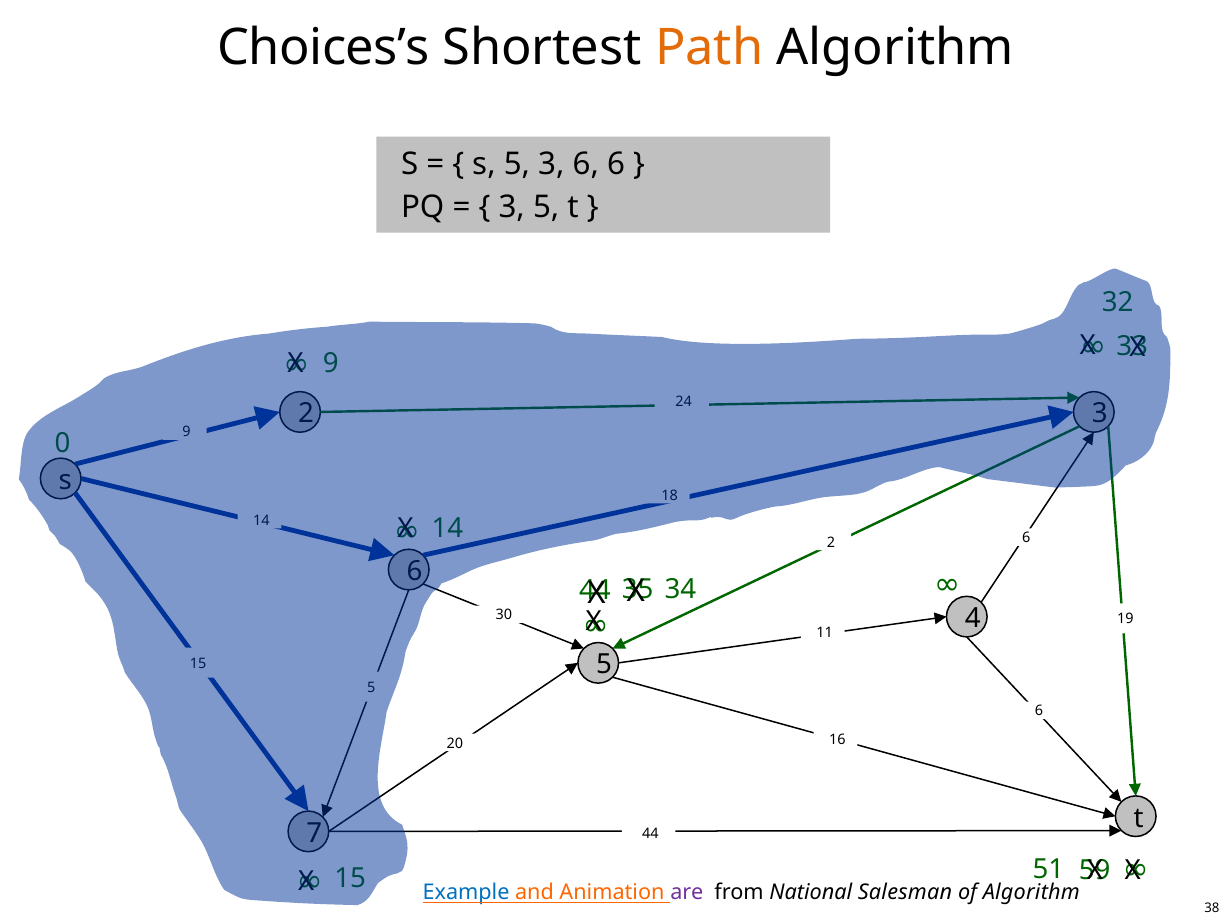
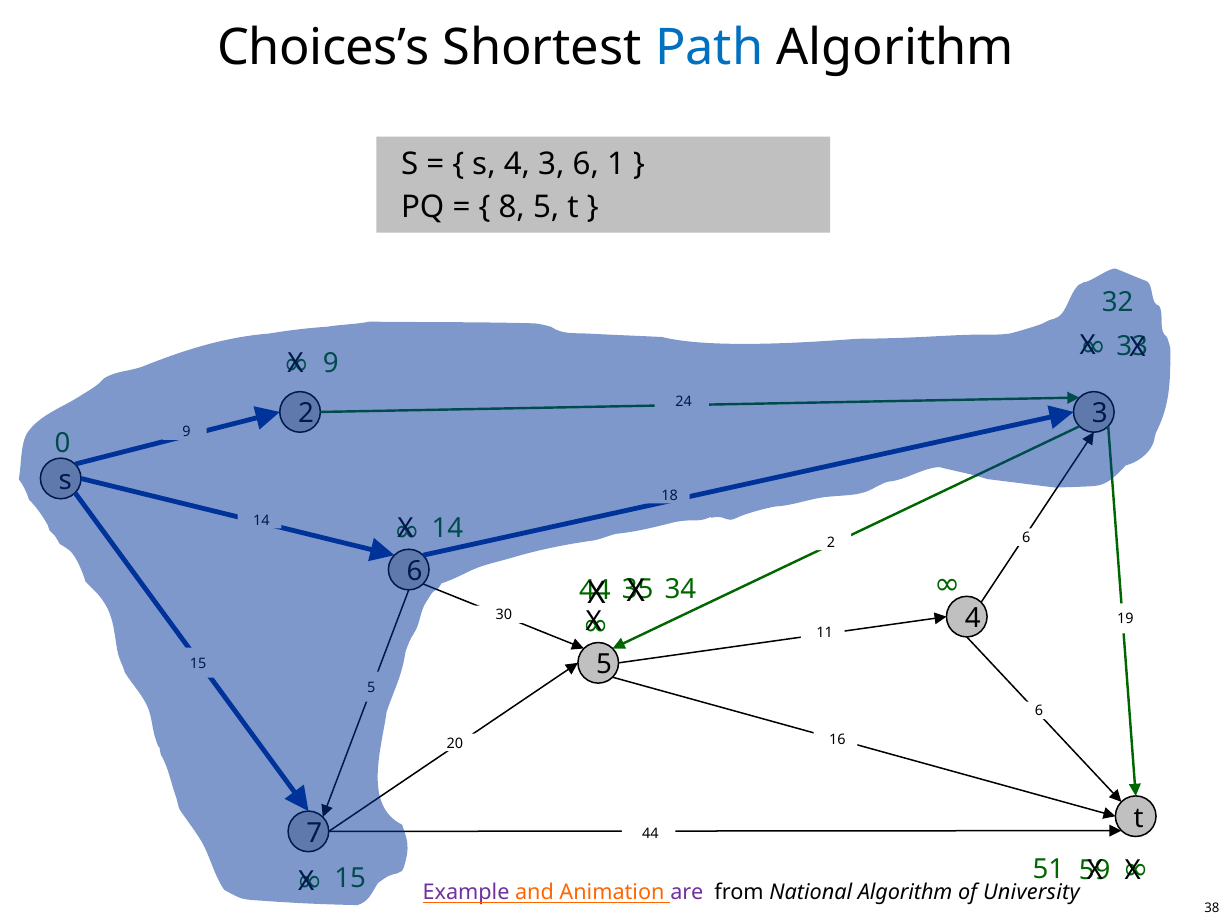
Path colour: orange -> blue
s 5: 5 -> 4
6 6: 6 -> 1
3 at (512, 208): 3 -> 8
Example colour: blue -> purple
National Salesman: Salesman -> Algorithm
of Algorithm: Algorithm -> University
